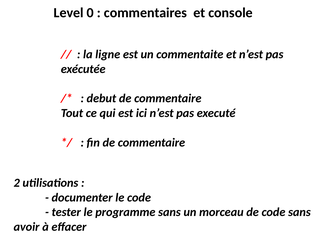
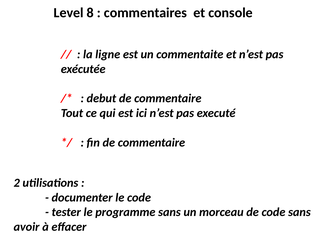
0: 0 -> 8
